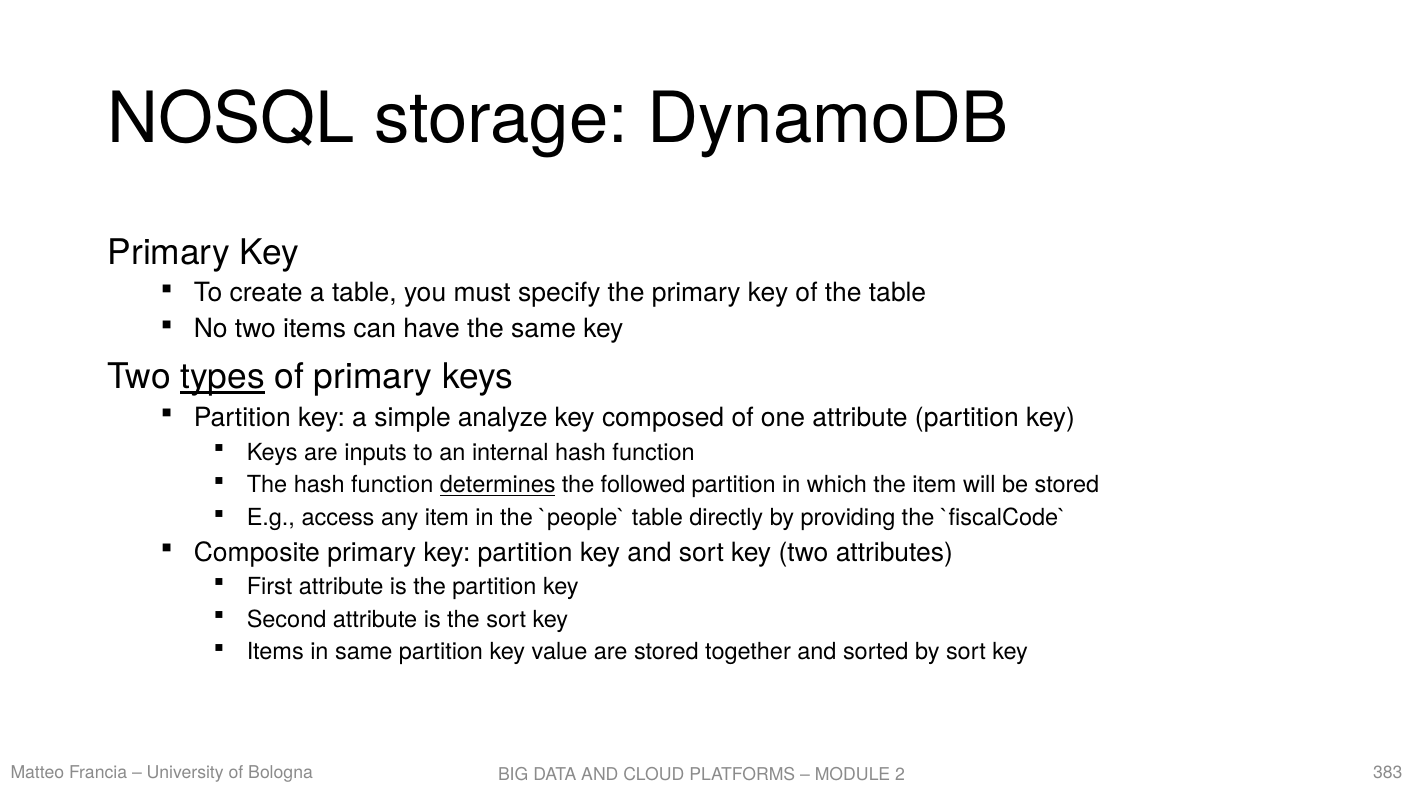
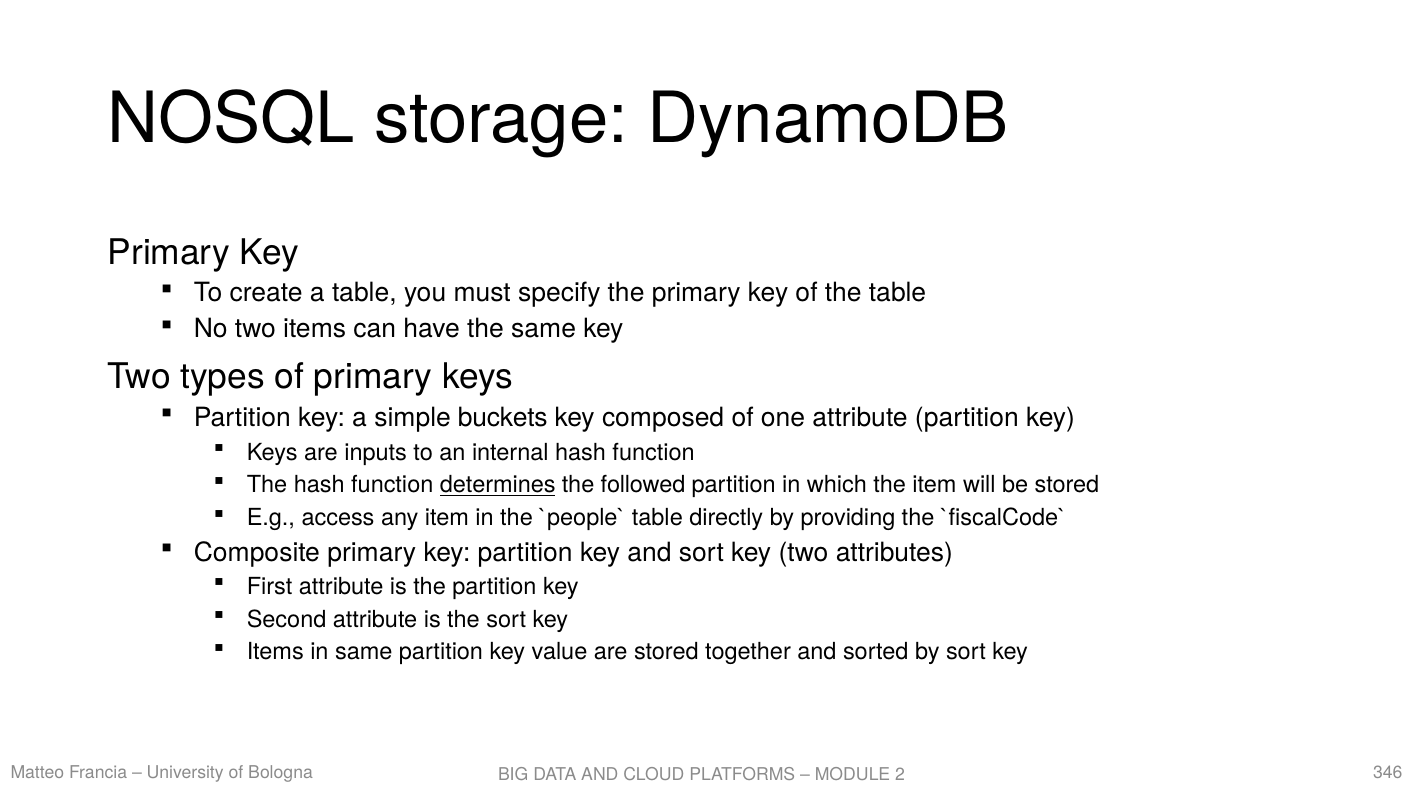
types underline: present -> none
analyze: analyze -> buckets
383: 383 -> 346
